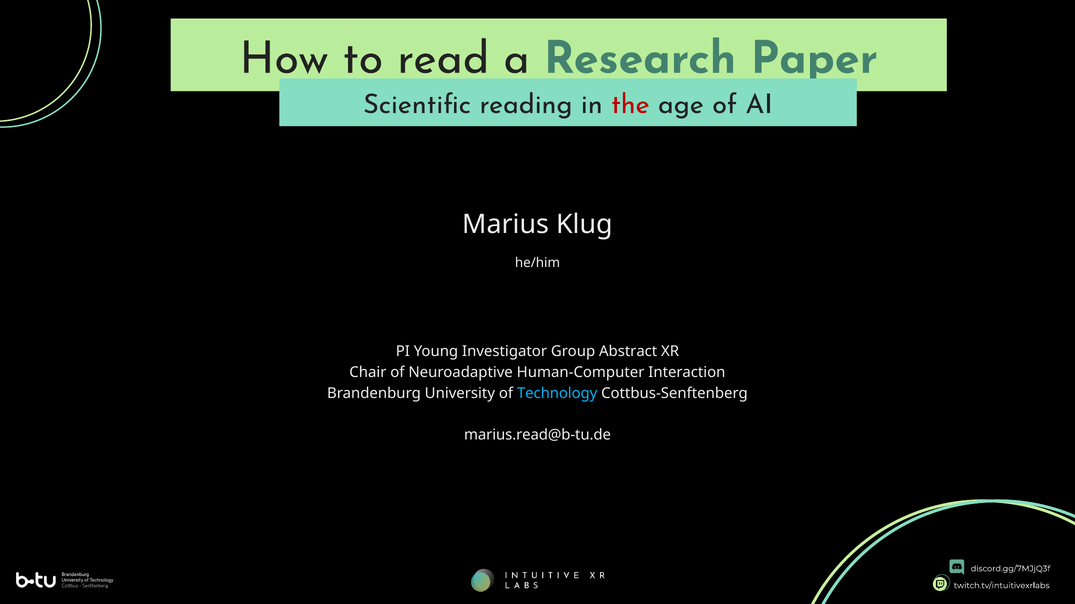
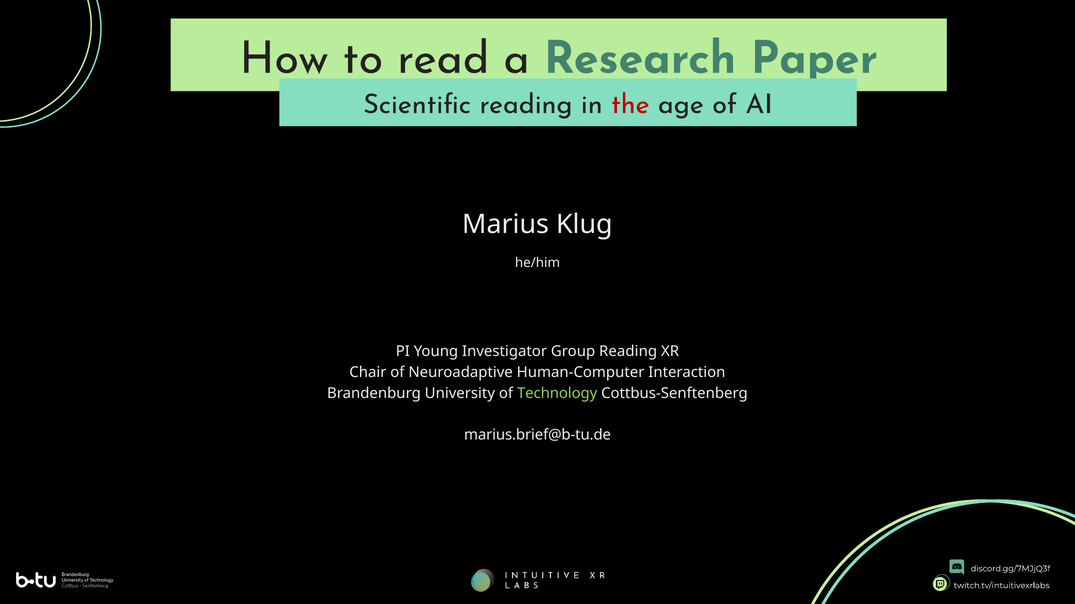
Group Abstract: Abstract -> Reading
Technology colour: light blue -> light green
marius.read@b-tu.de: marius.read@b-tu.de -> marius.brief@b-tu.de
